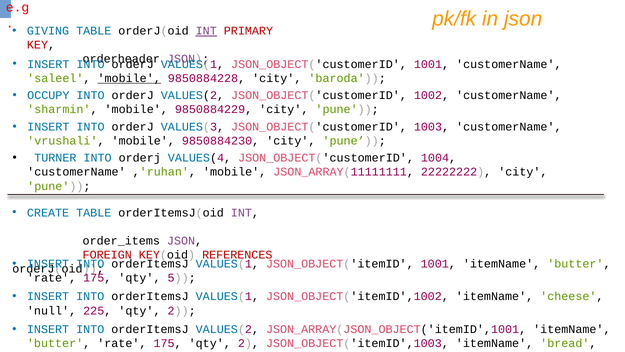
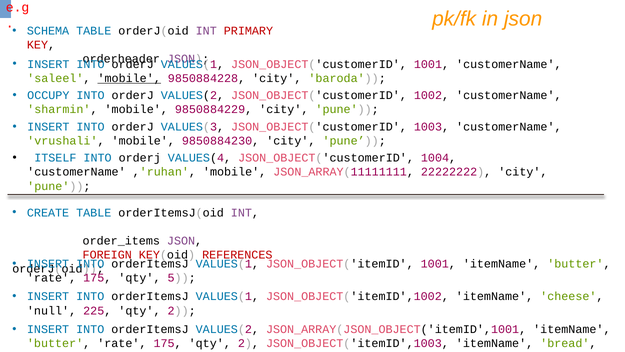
GIVING: GIVING -> SCHEMA
INT at (206, 31) underline: present -> none
TURNER: TURNER -> ITSELF
